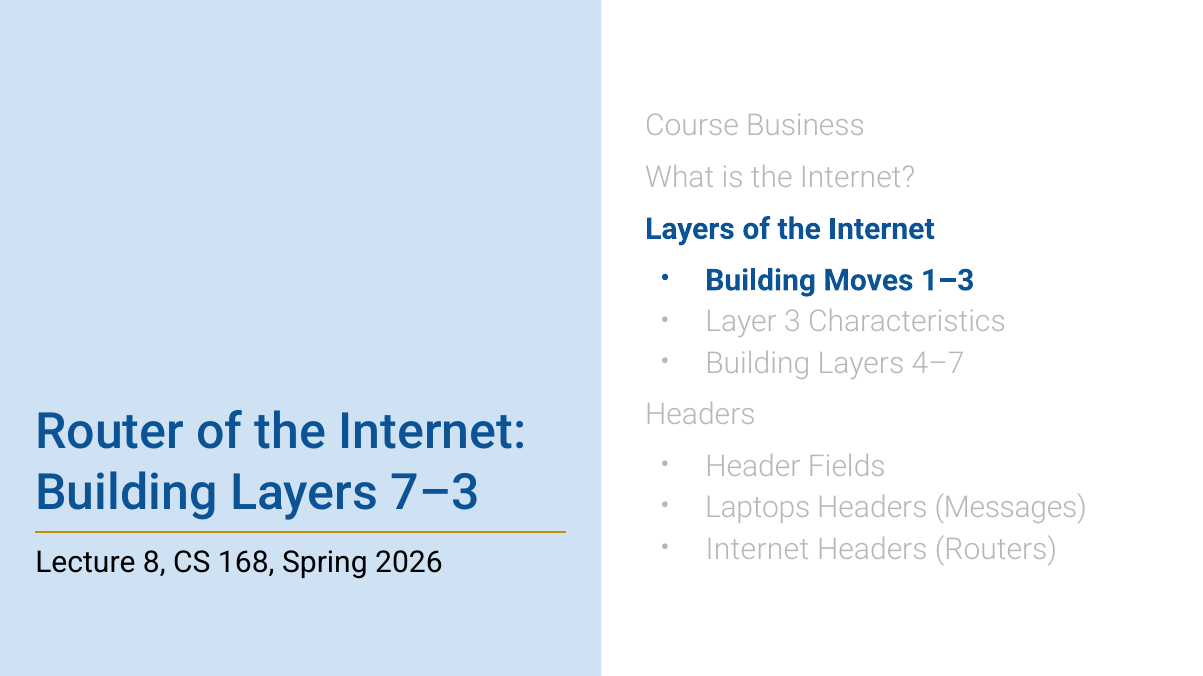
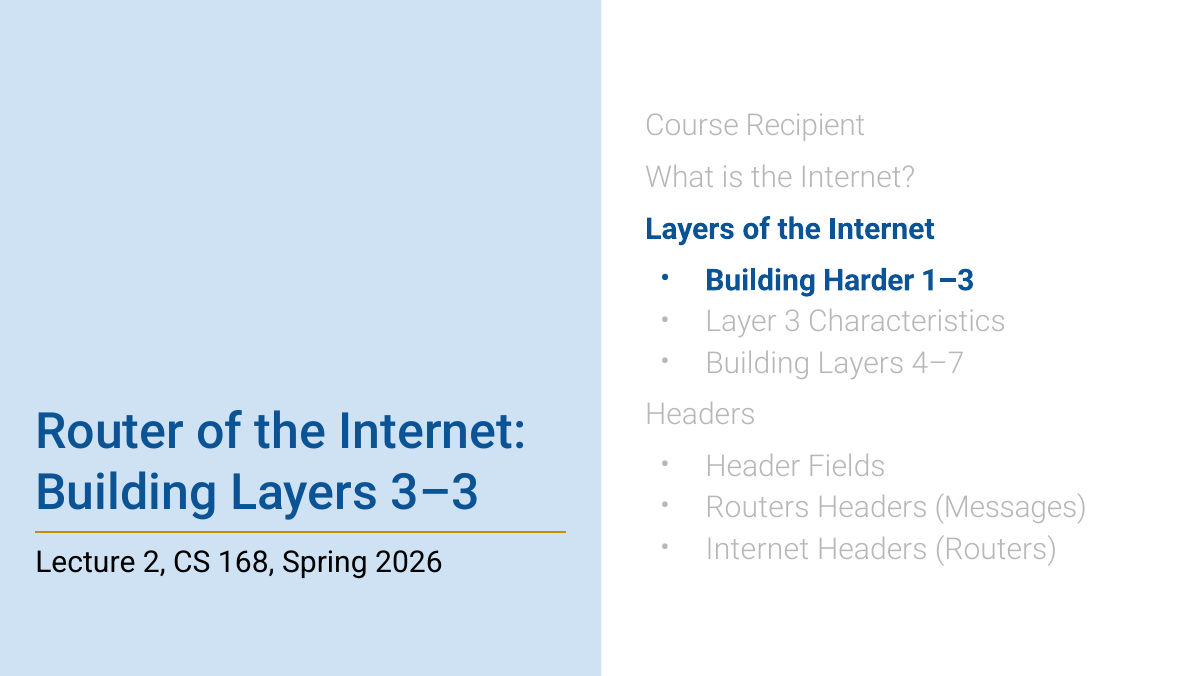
Business: Business -> Recipient
Moves: Moves -> Harder
7–3: 7–3 -> 3–3
Laptops at (758, 508): Laptops -> Routers
8: 8 -> 2
